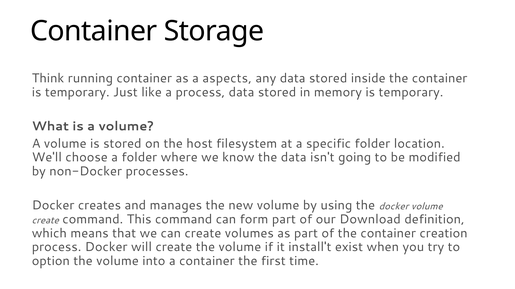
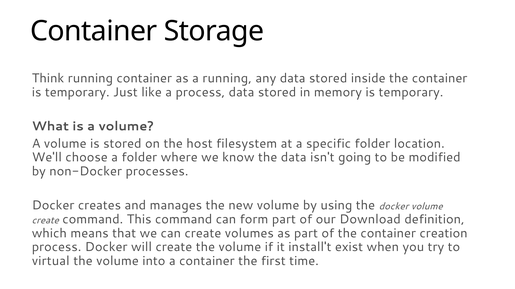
a aspects: aspects -> running
option: option -> virtual
